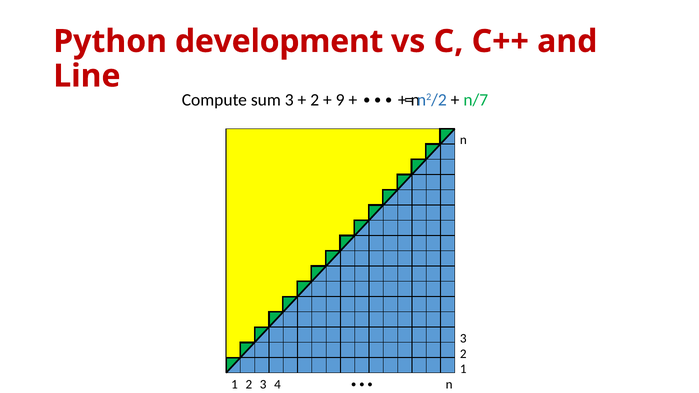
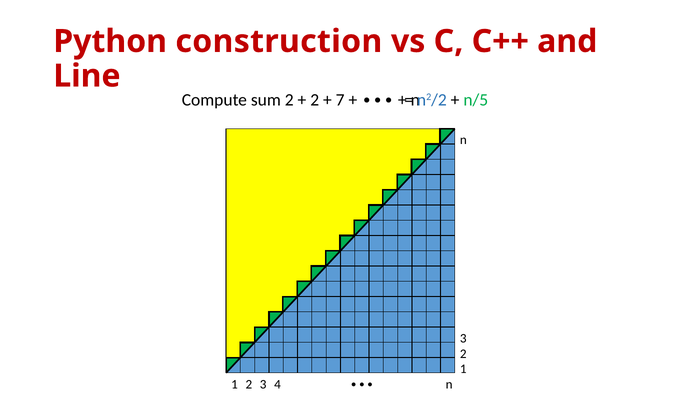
development: development -> construction
sum 3: 3 -> 2
9: 9 -> 7
n/7: n/7 -> n/5
